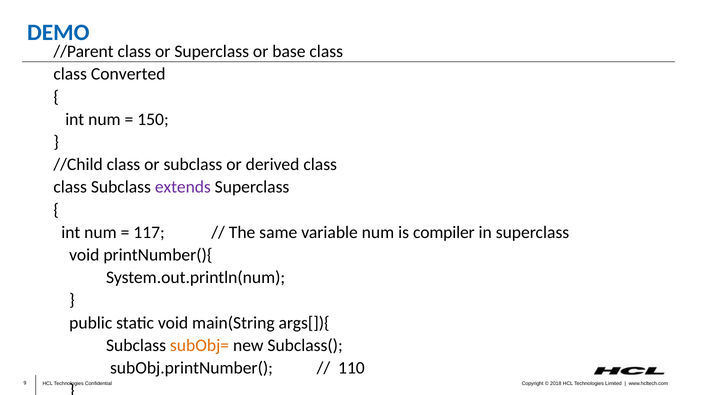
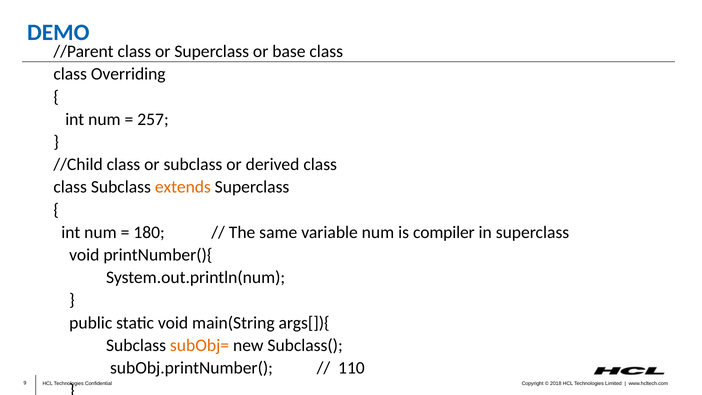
Converted: Converted -> Overriding
150: 150 -> 257
extends colour: purple -> orange
117: 117 -> 180
